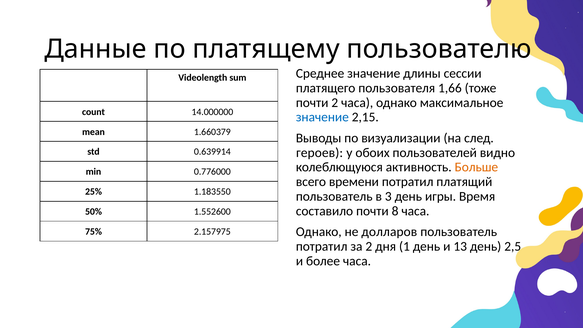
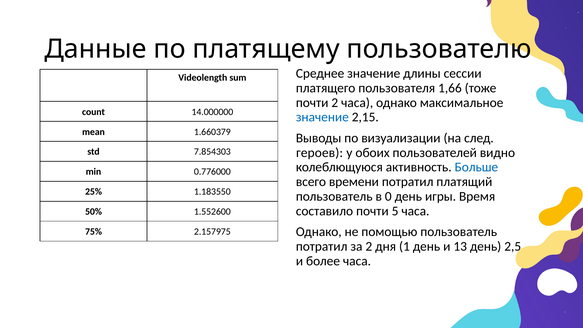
0.639914: 0.639914 -> 7.854303
Больше colour: orange -> blue
3: 3 -> 0
8: 8 -> 5
долларов: долларов -> помощью
